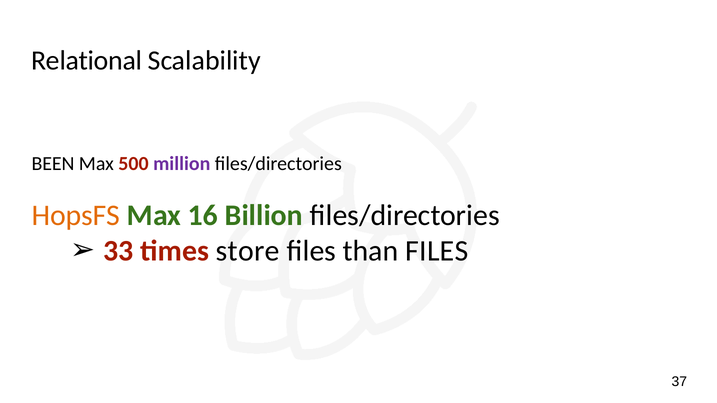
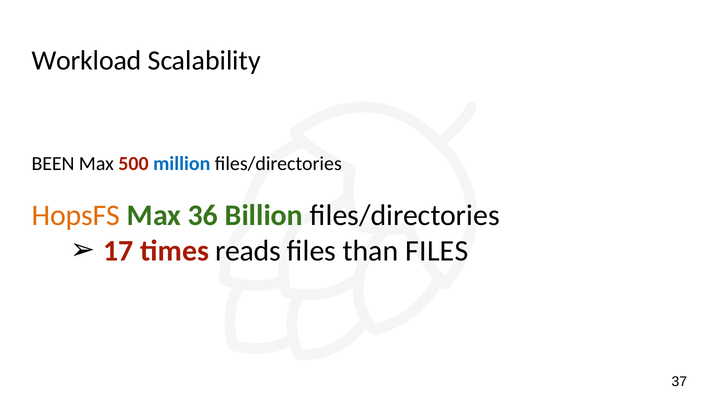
Relational: Relational -> Workload
million colour: purple -> blue
16: 16 -> 36
33: 33 -> 17
store: store -> reads
